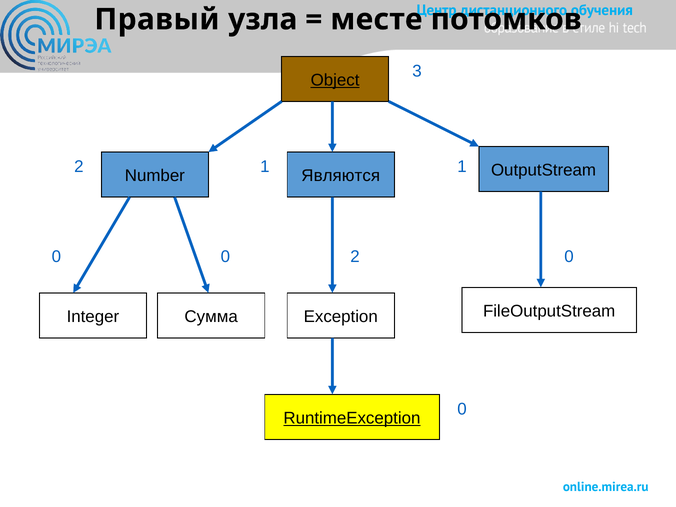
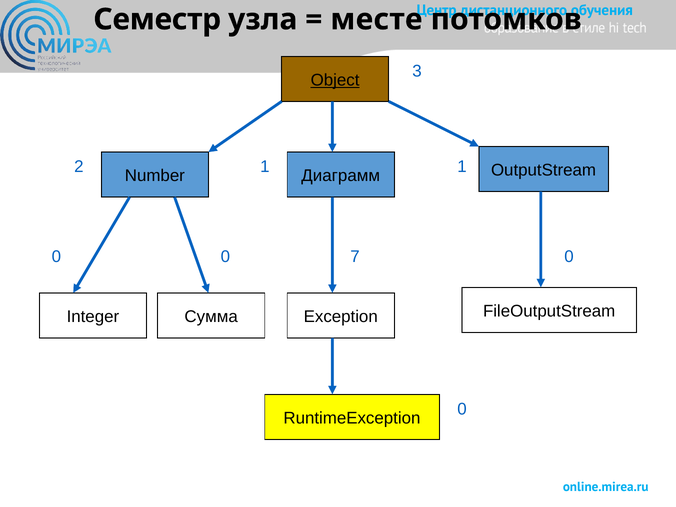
Правый: Правый -> Семестр
Являются: Являются -> Диаграмм
0 2: 2 -> 7
RuntimeException underline: present -> none
